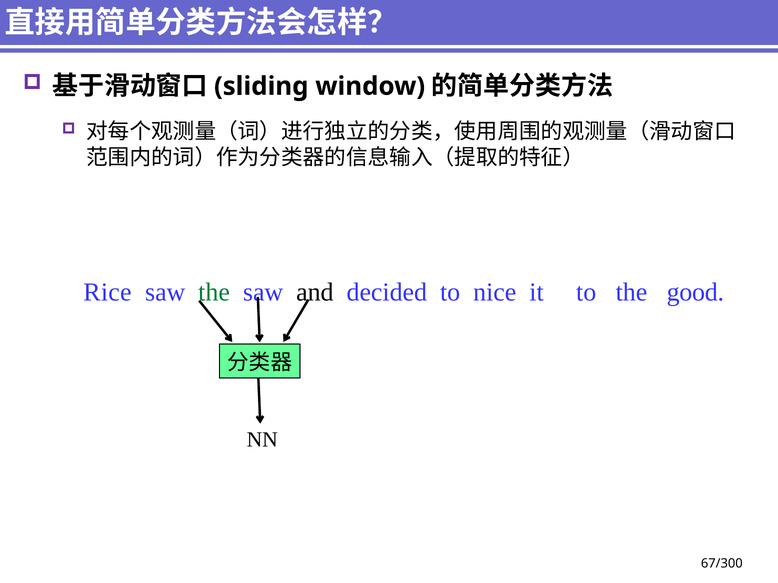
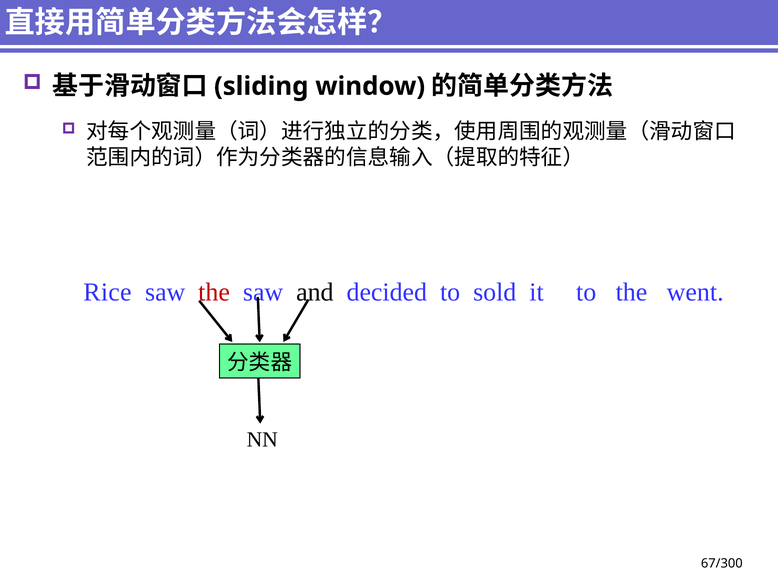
the at (214, 292) colour: green -> red
nice: nice -> sold
good: good -> went
